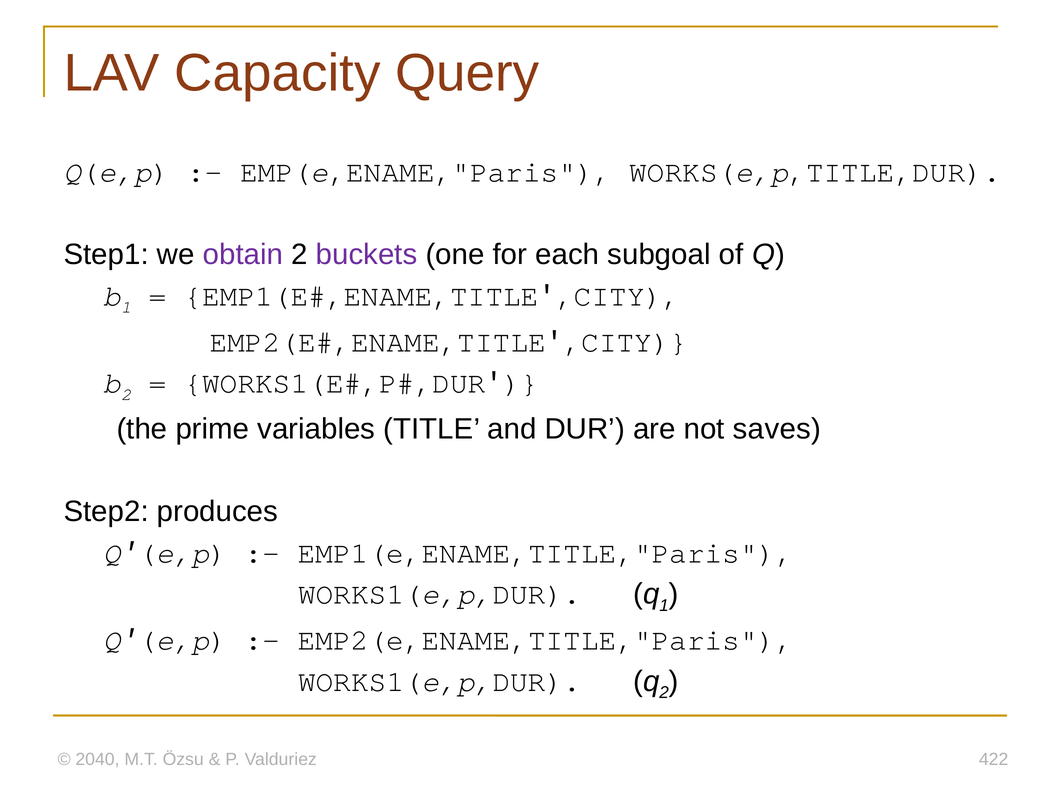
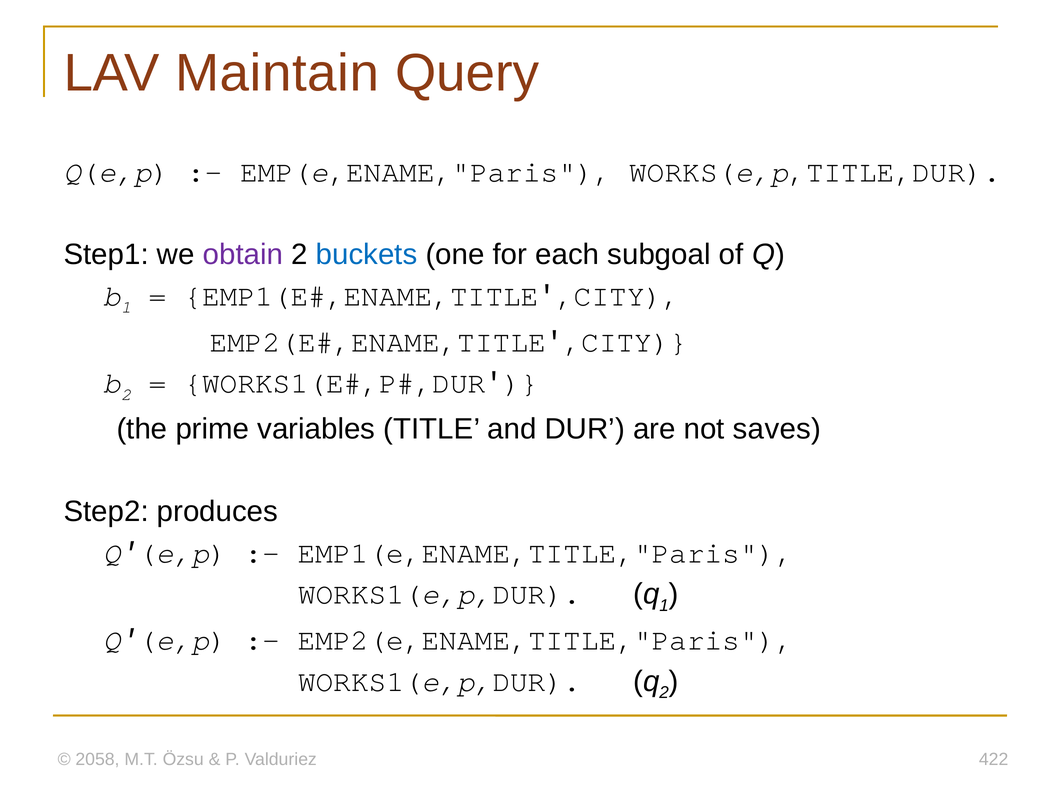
Capacity: Capacity -> Maintain
buckets colour: purple -> blue
2040: 2040 -> 2058
